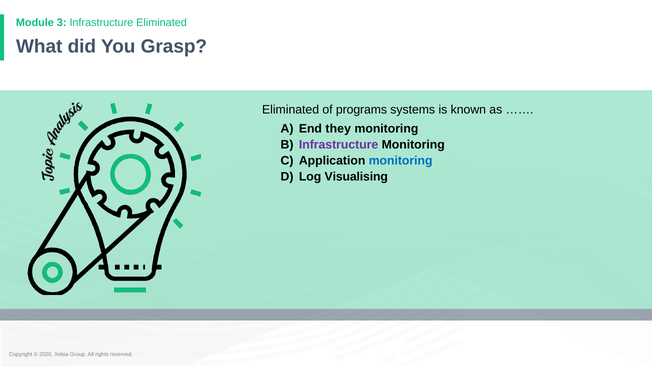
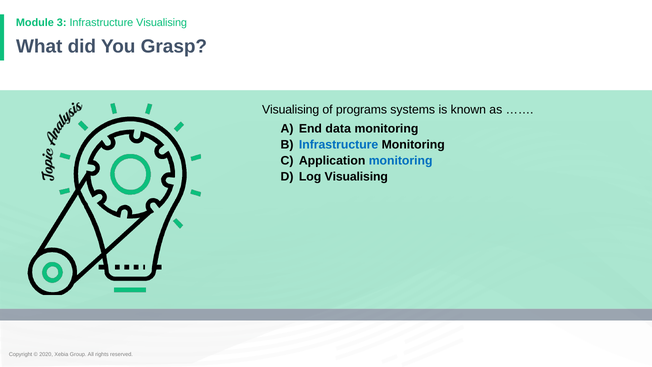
Infrastructure Eliminated: Eliminated -> Visualising
Eliminated at (291, 110): Eliminated -> Visualising
they: they -> data
Infrastructure at (339, 144) colour: purple -> blue
